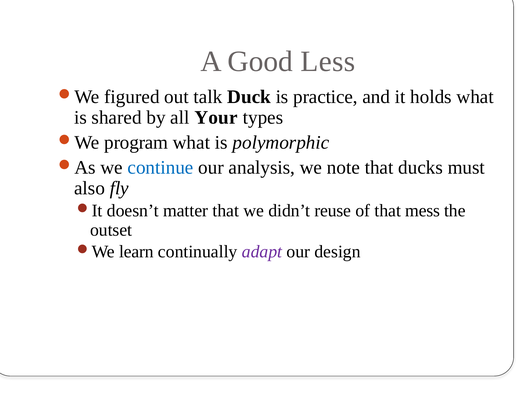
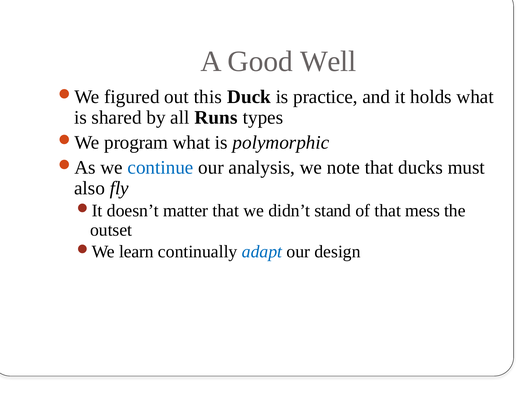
Less: Less -> Well
talk: talk -> this
Your: Your -> Runs
reuse: reuse -> stand
adapt colour: purple -> blue
